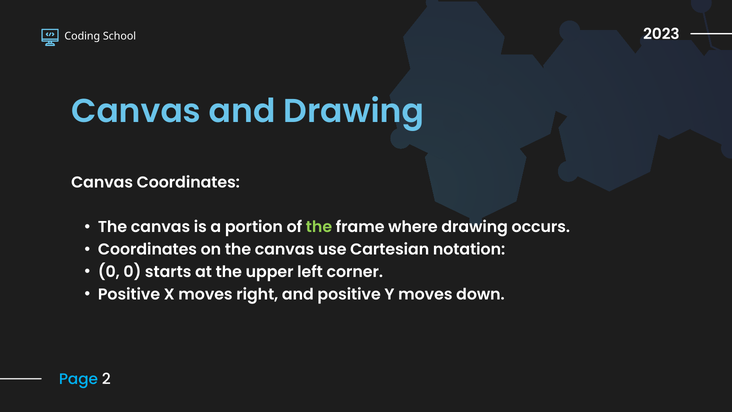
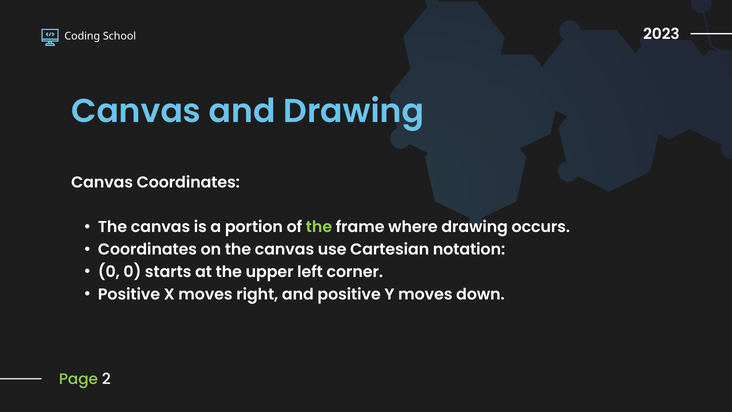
Page colour: light blue -> light green
